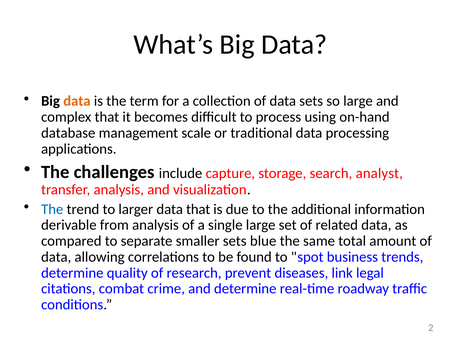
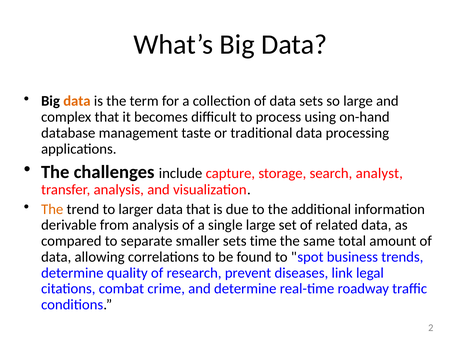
scale: scale -> taste
The at (52, 209) colour: blue -> orange
blue: blue -> time
